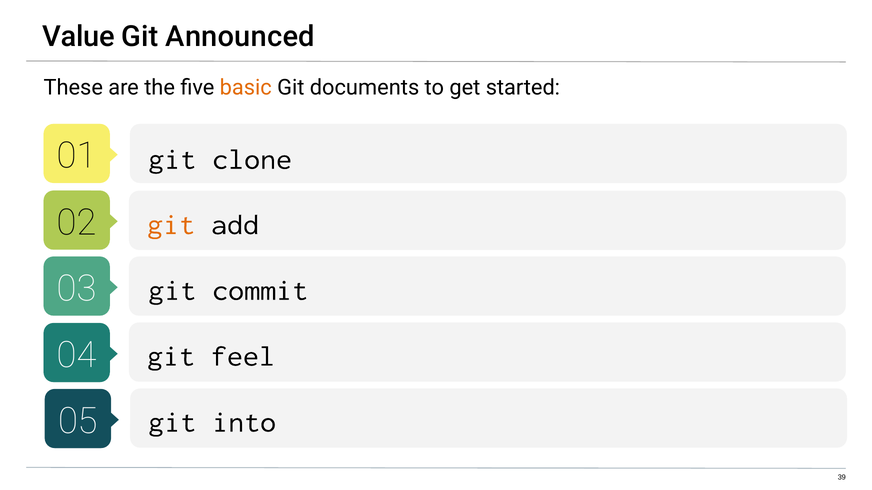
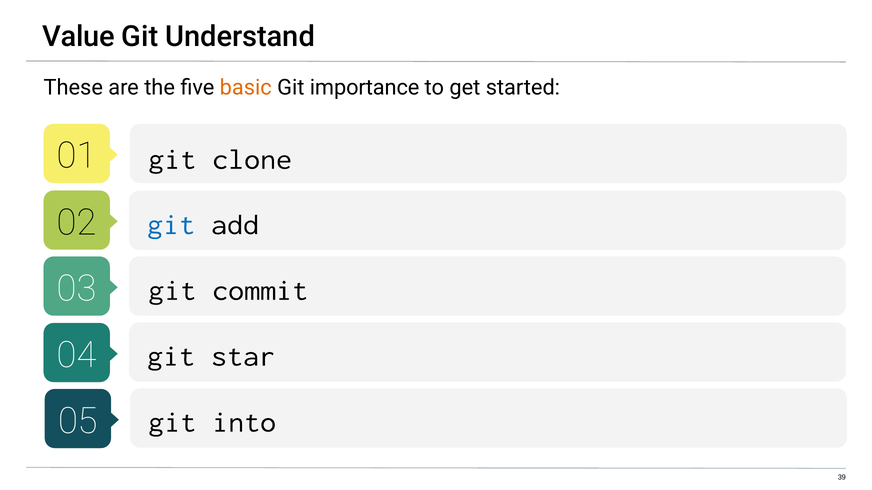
Announced: Announced -> Understand
documents: documents -> importance
git at (171, 225) colour: orange -> blue
feel: feel -> star
